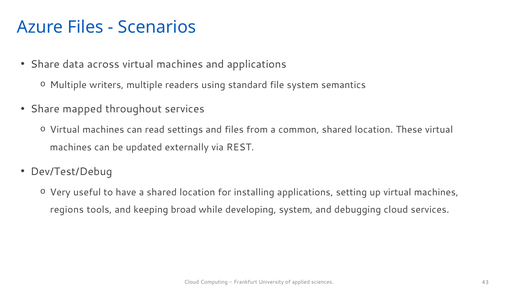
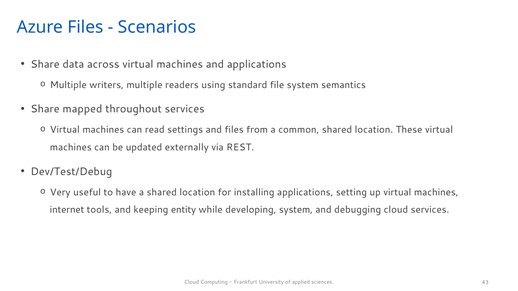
regions: regions -> internet
broad: broad -> entity
